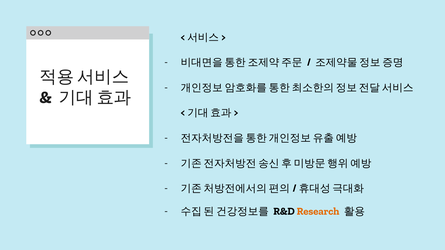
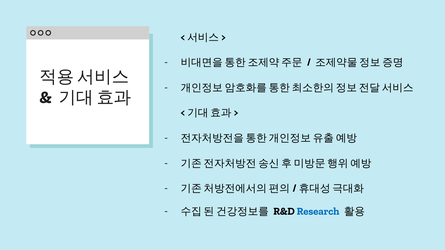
Research colour: orange -> blue
